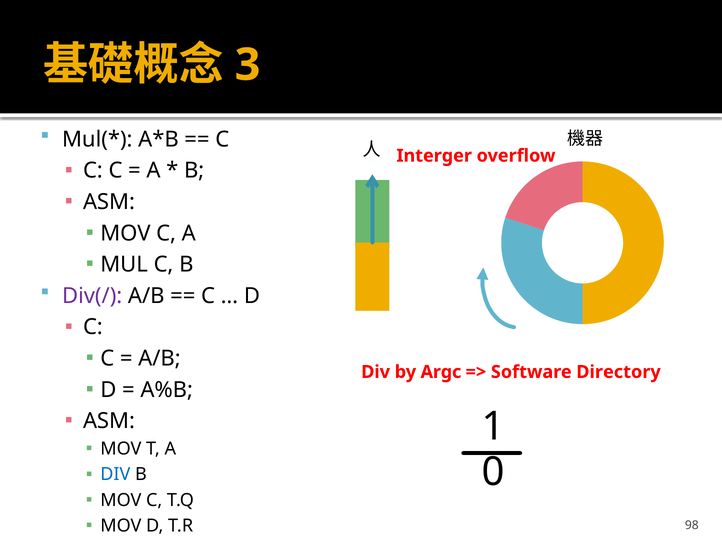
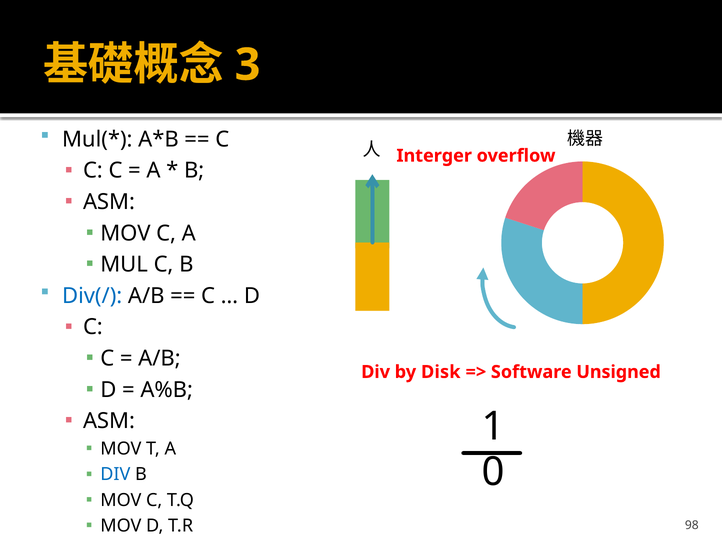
Div(/ colour: purple -> blue
Argc: Argc -> Disk
Directory: Directory -> Unsigned
